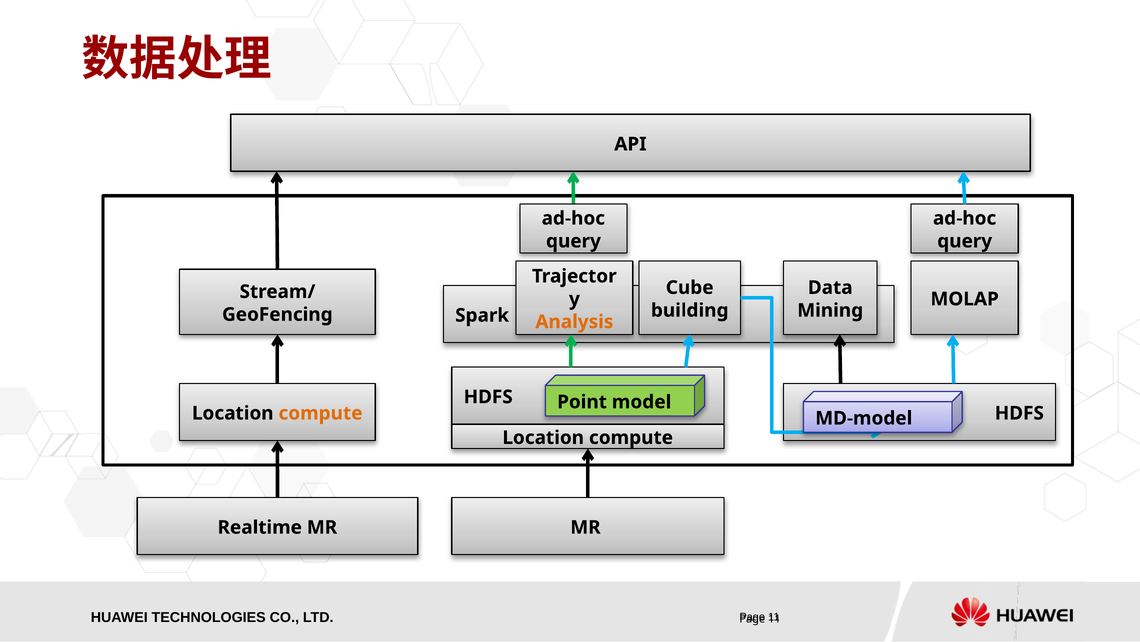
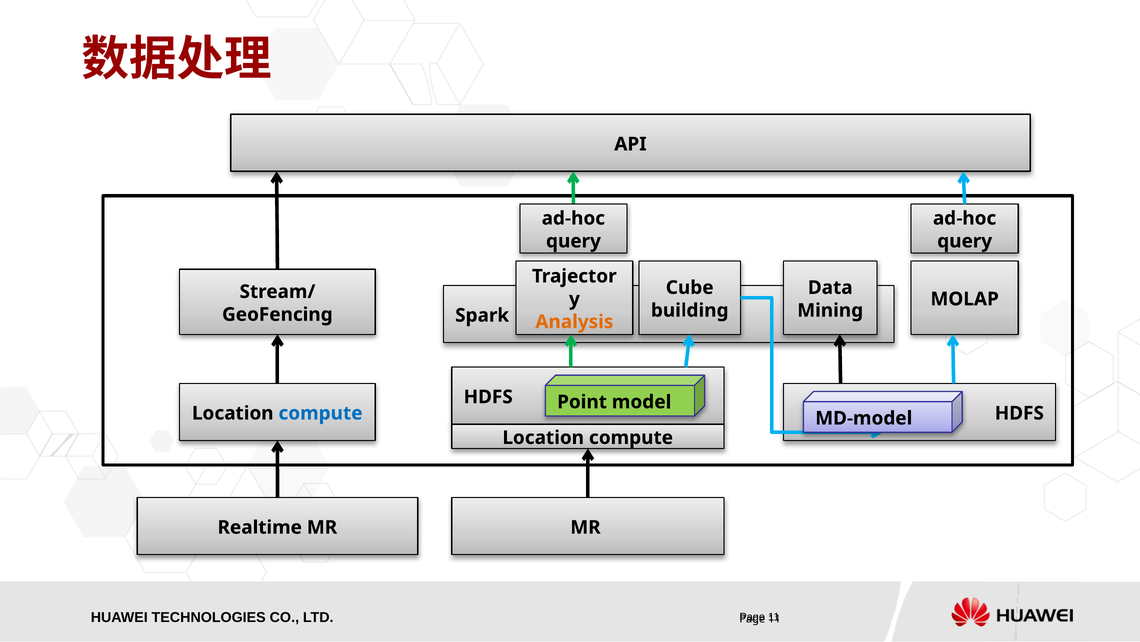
compute at (321, 413) colour: orange -> blue
